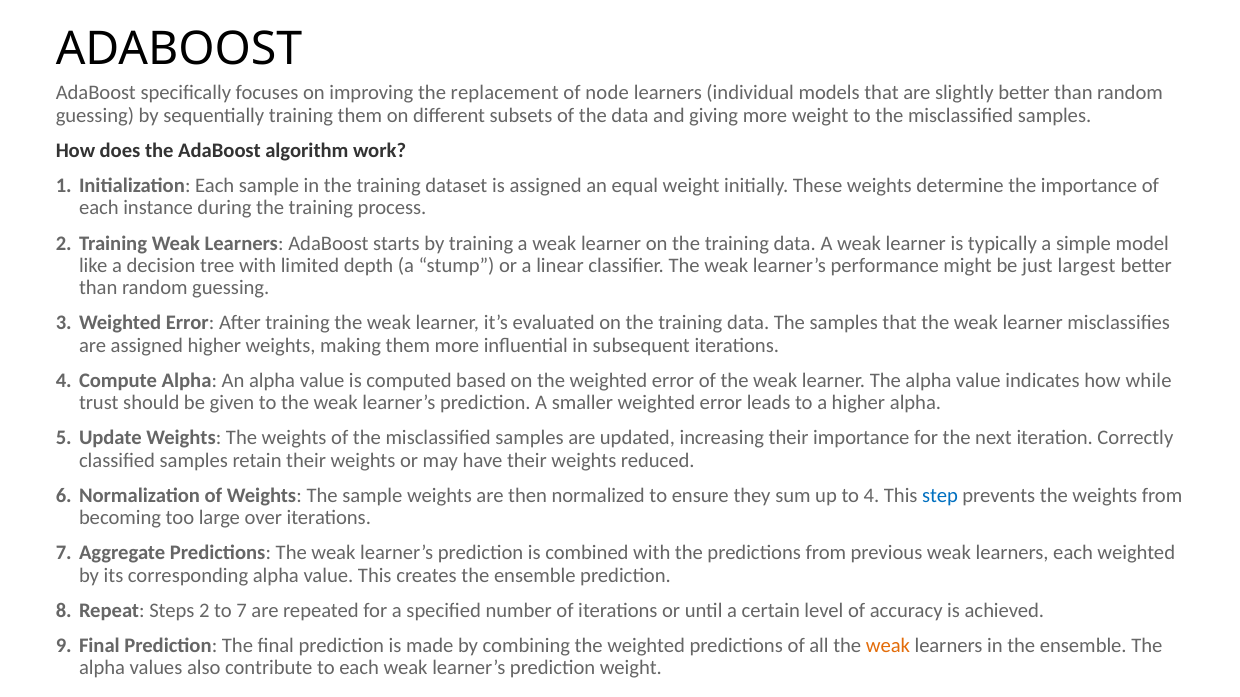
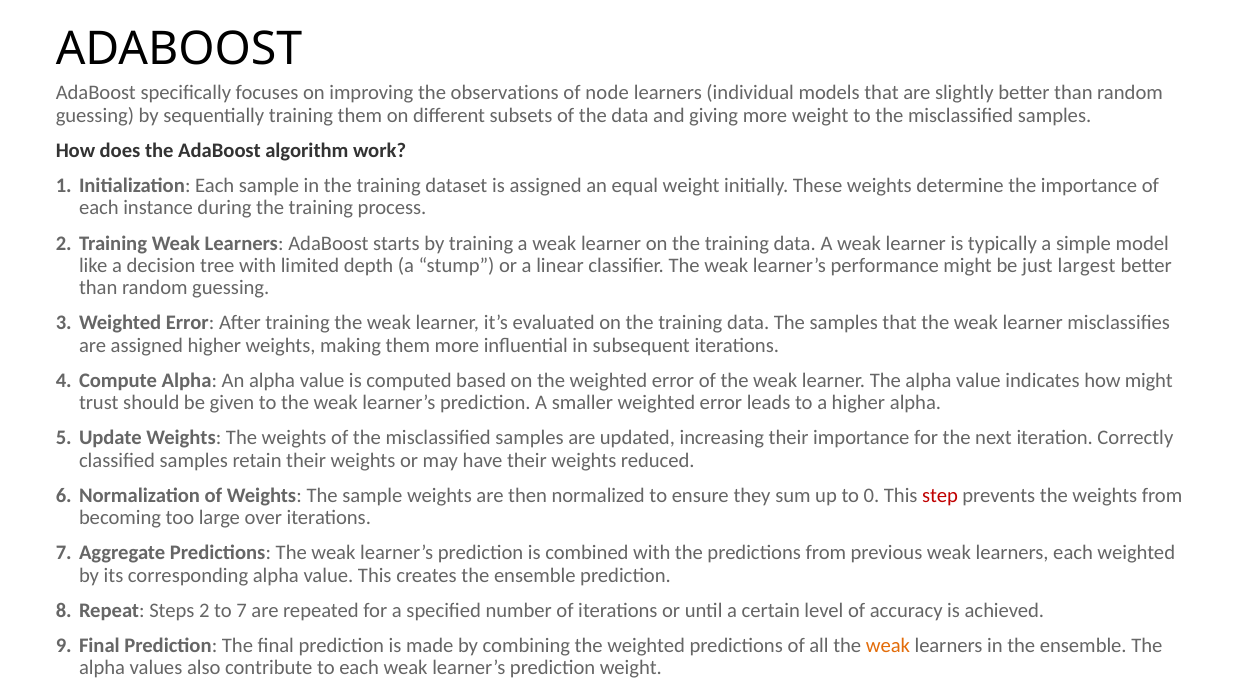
replacement: replacement -> observations
how while: while -> might
to 4: 4 -> 0
step colour: blue -> red
